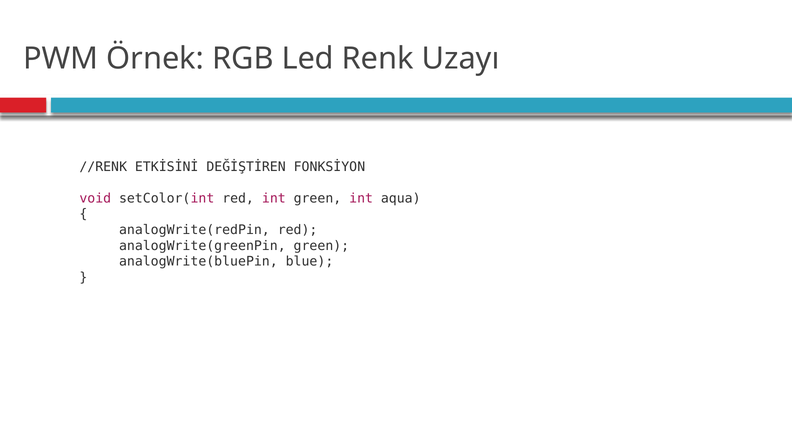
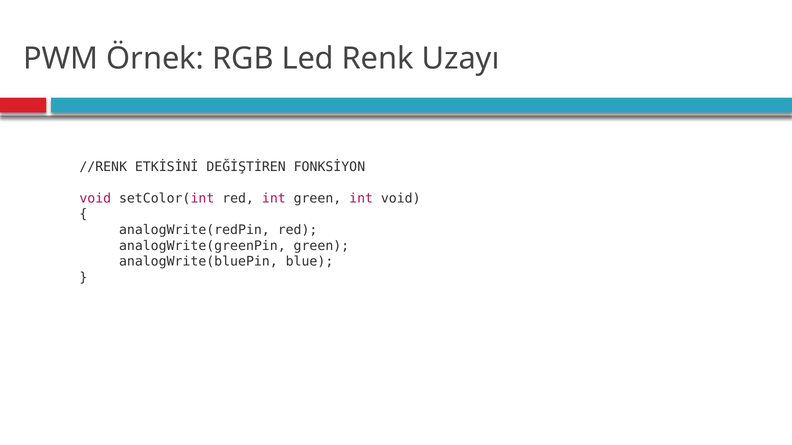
int aqua: aqua -> void
